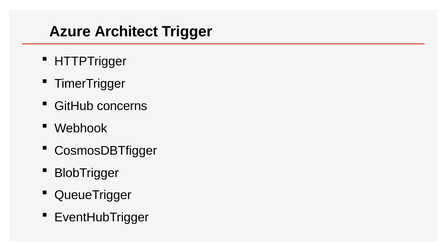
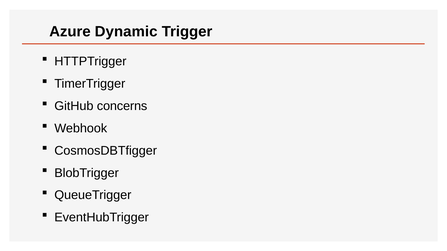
Architect: Architect -> Dynamic
